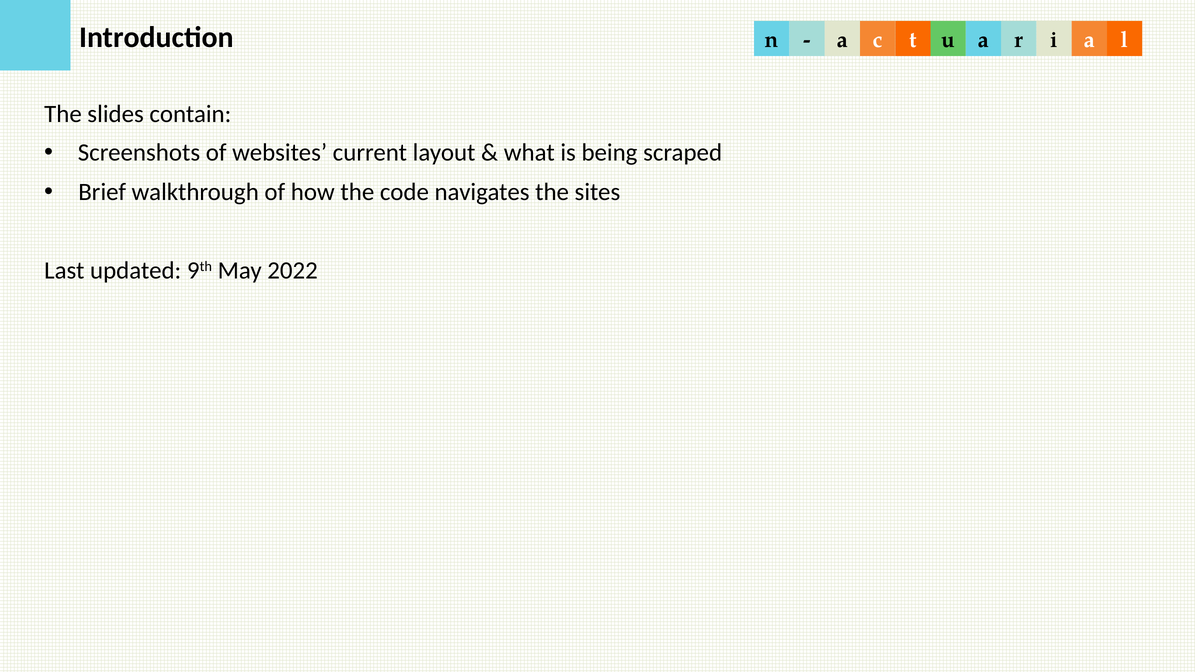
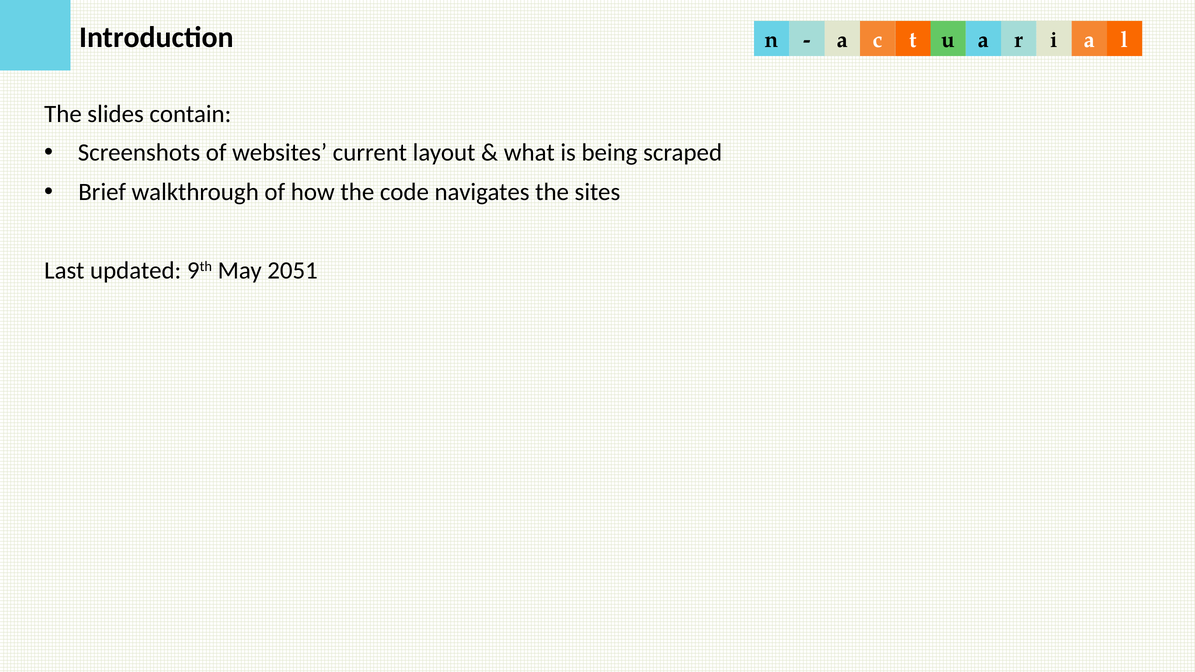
2022: 2022 -> 2051
